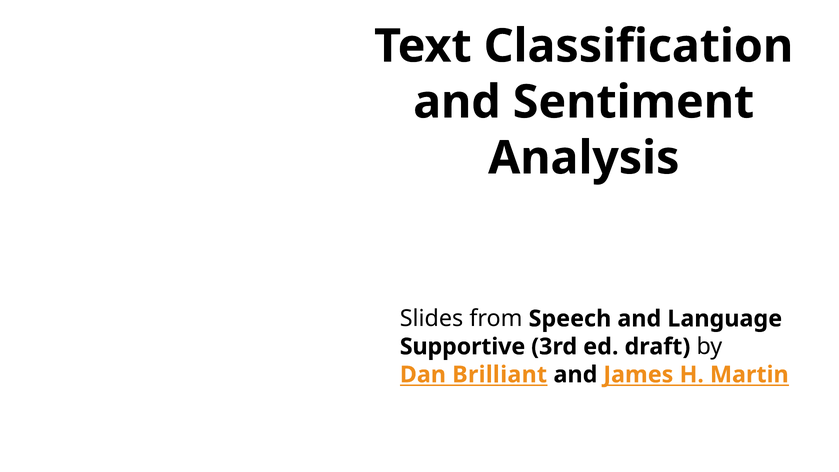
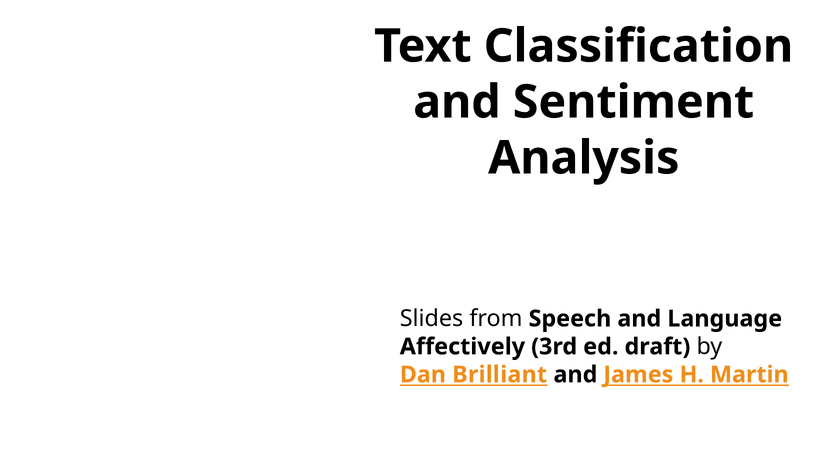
Supportive: Supportive -> Affectively
